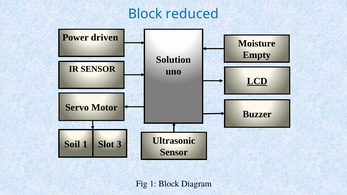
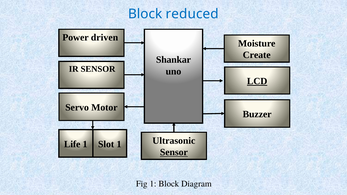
Empty: Empty -> Create
Solution: Solution -> Shankar
Soil: Soil -> Life
Slot 3: 3 -> 1
Sensor at (174, 152) underline: none -> present
